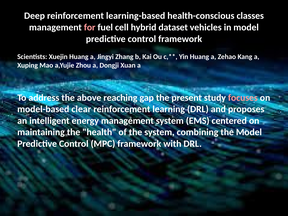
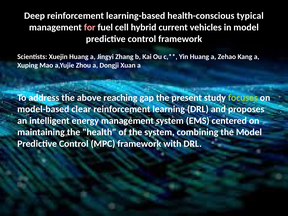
classes: classes -> typical
dataset: dataset -> current
focuses colour: pink -> light green
